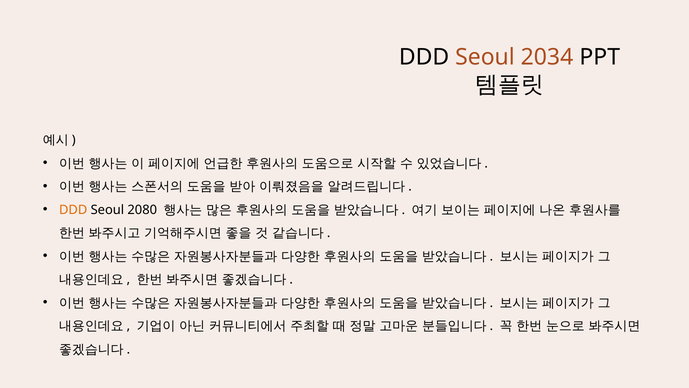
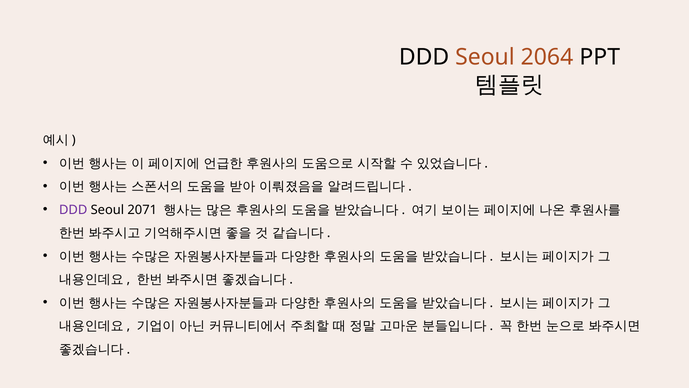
2034: 2034 -> 2064
DDD at (73, 210) colour: orange -> purple
2080: 2080 -> 2071
